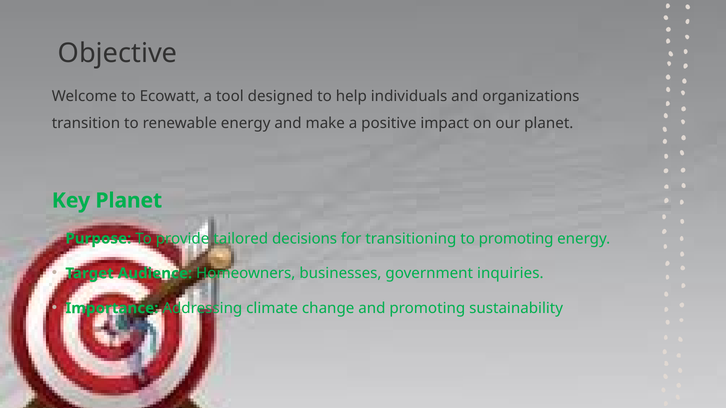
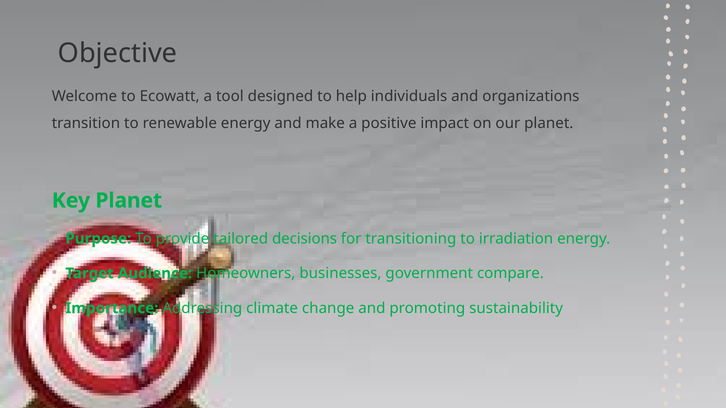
to promoting: promoting -> irradiation
inquiries: inquiries -> compare
